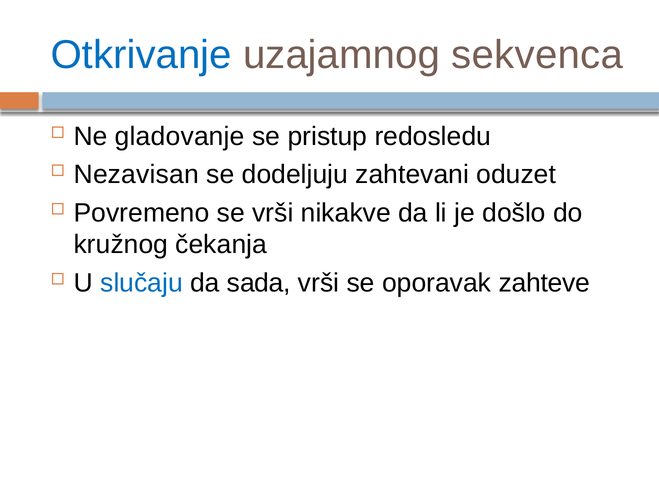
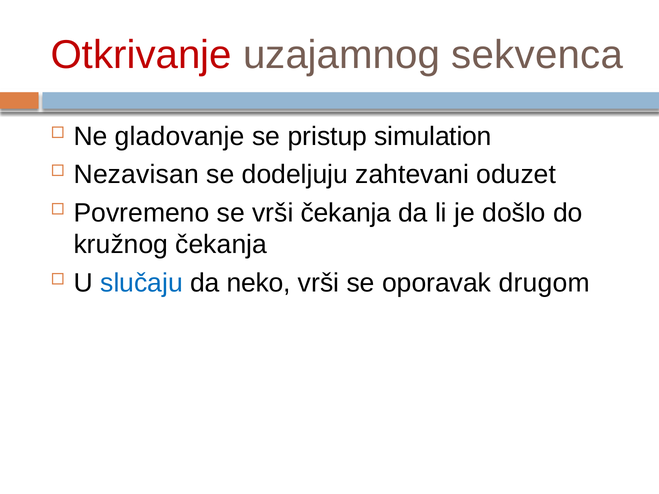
Otkrivanje colour: blue -> red
redosledu: redosledu -> simulation
vrši nikakve: nikakve -> čekanja
sada: sada -> neko
zahteve: zahteve -> drugom
